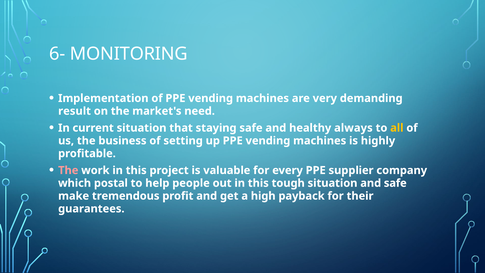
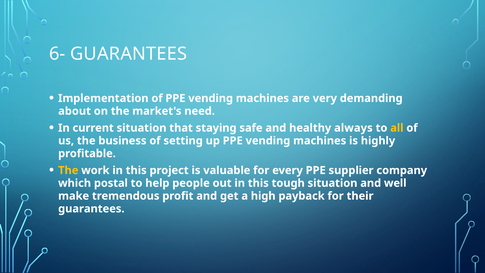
6- MONITORING: MONITORING -> GUARANTEES
result: result -> about
The at (68, 170) colour: pink -> yellow
and safe: safe -> well
